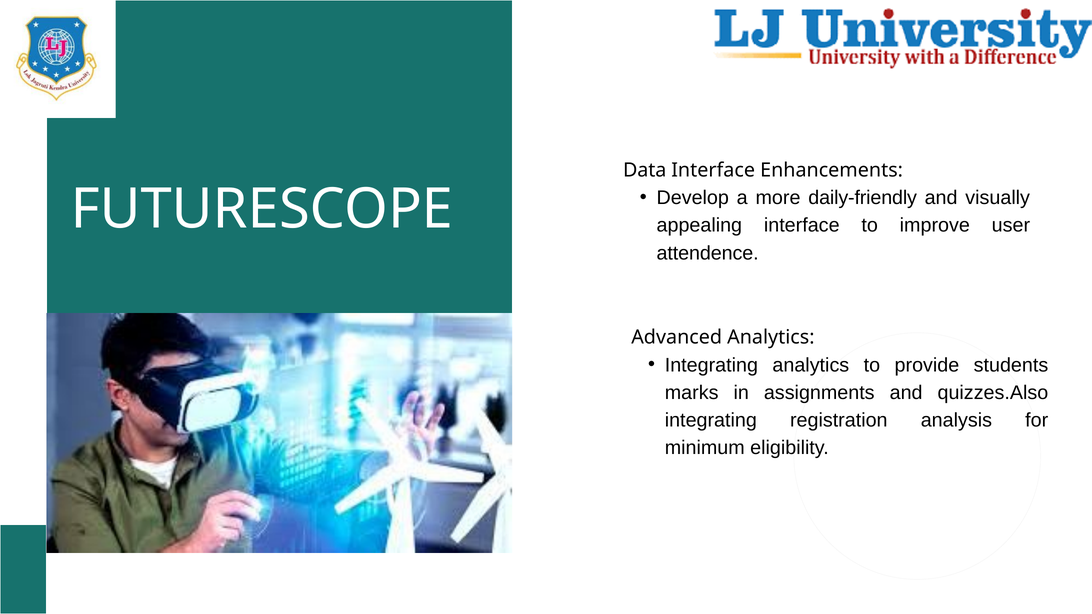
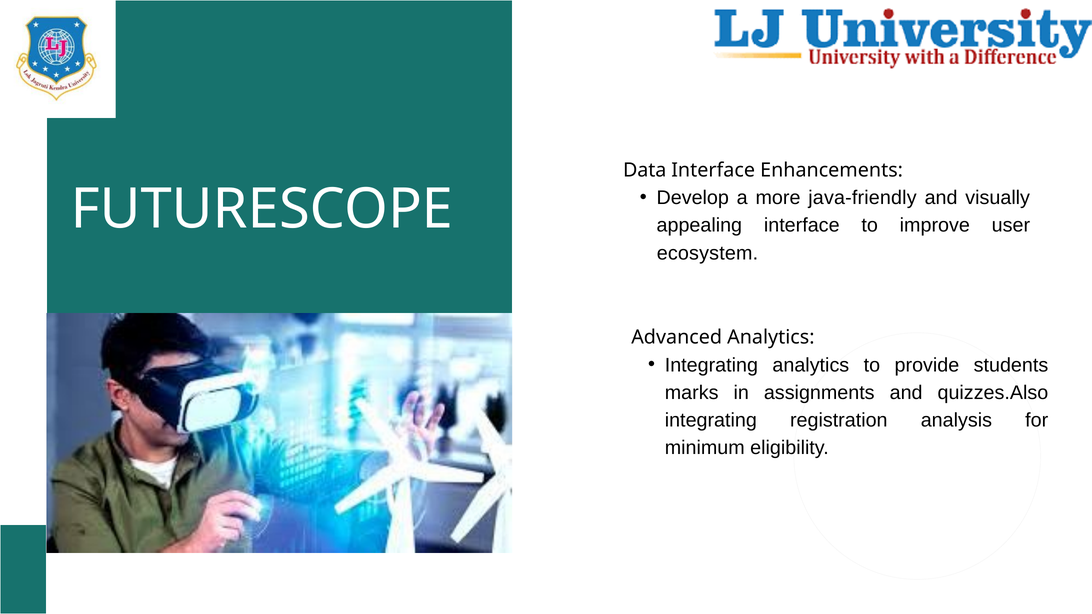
daily-friendly: daily-friendly -> java-friendly
attendence: attendence -> ecosystem
